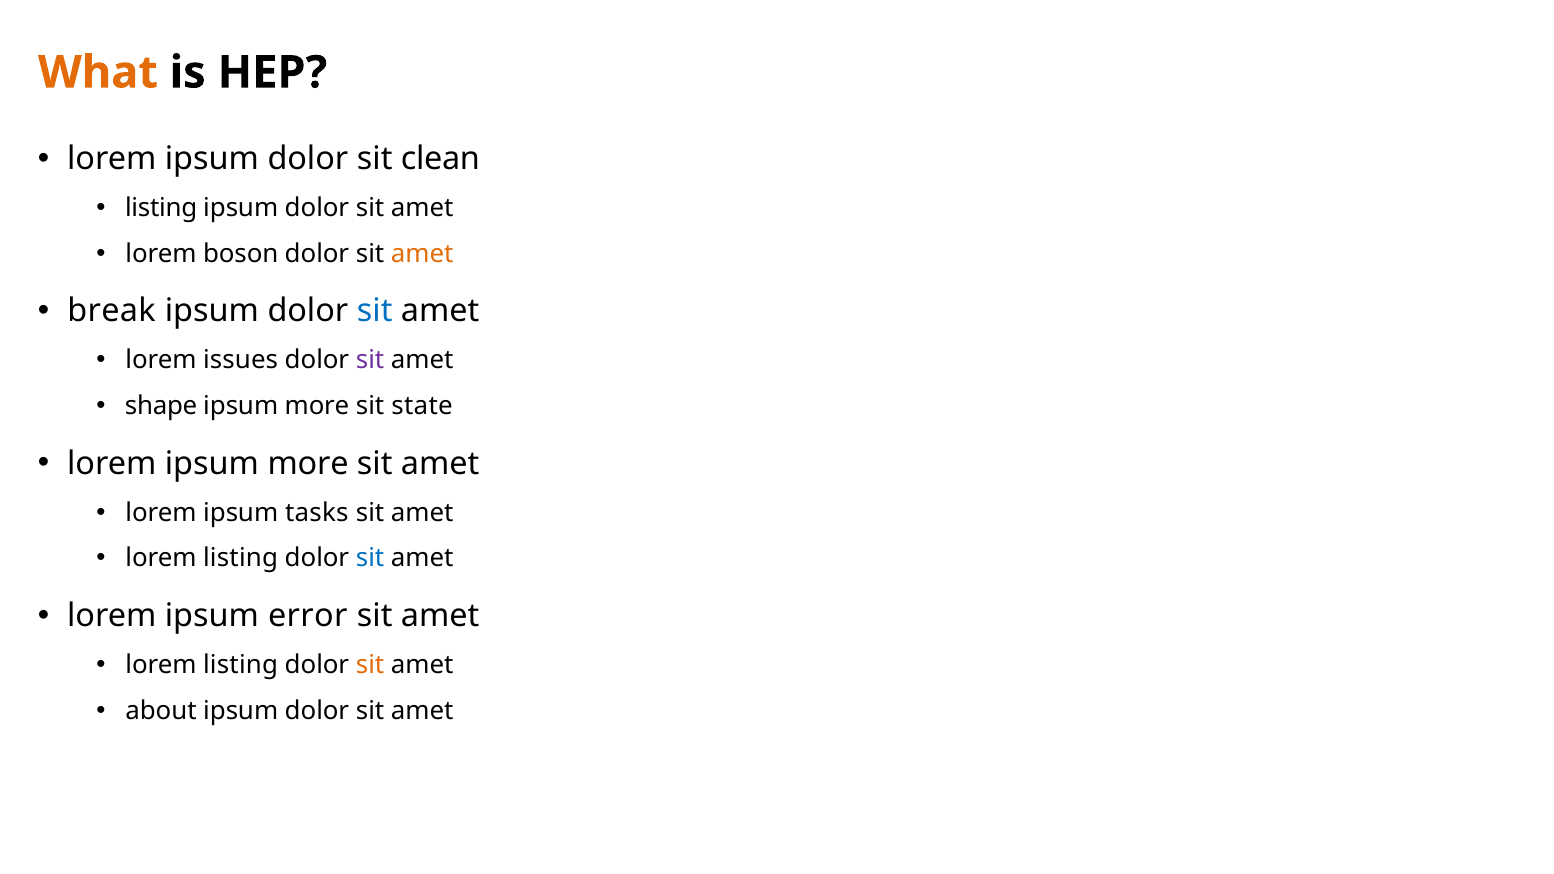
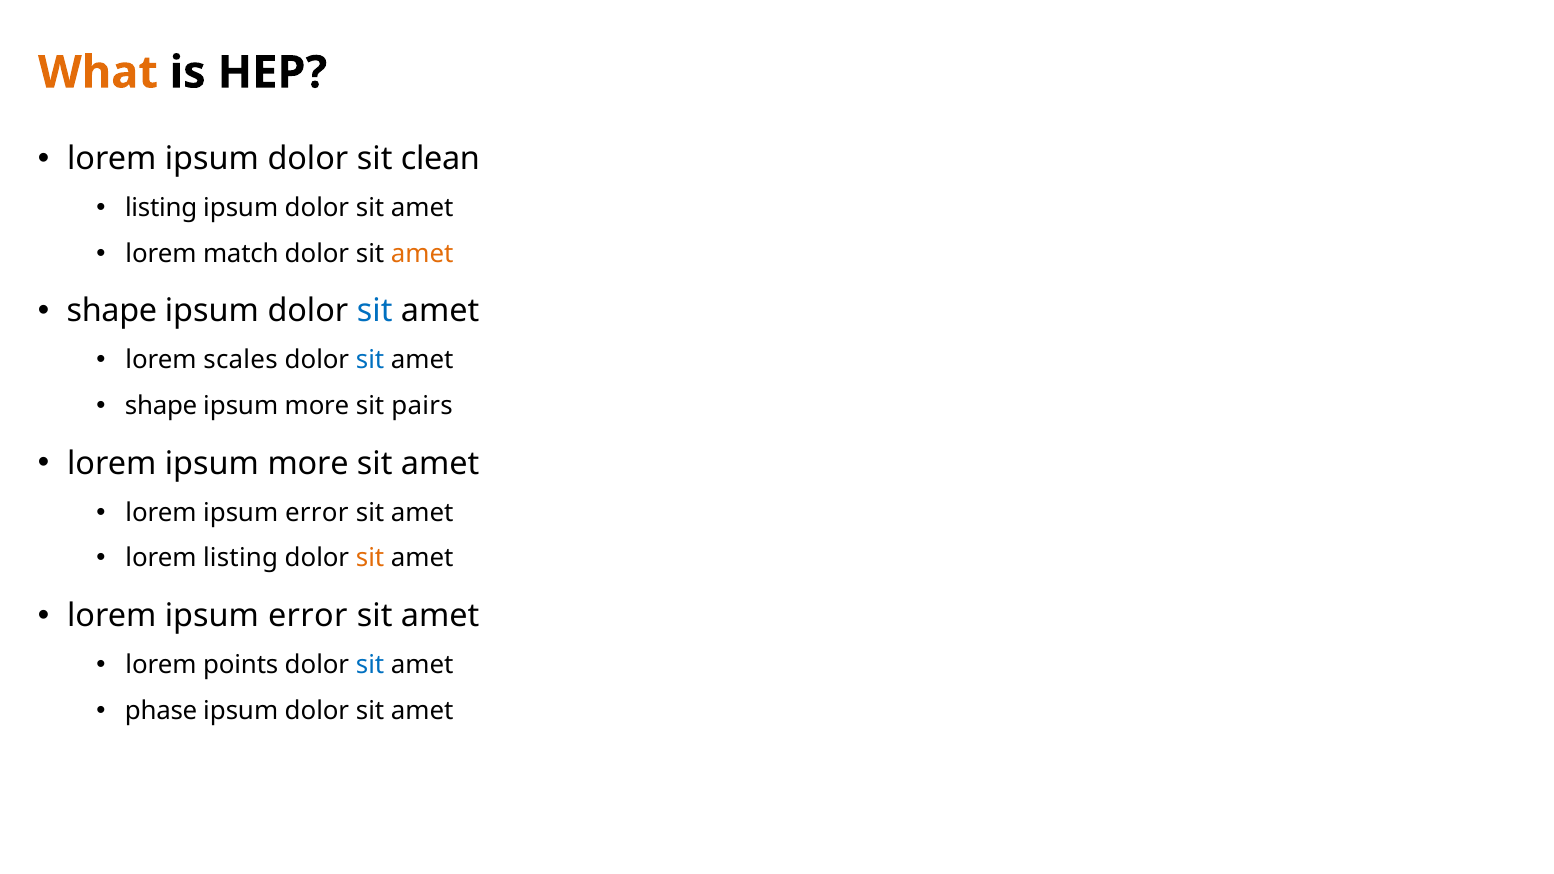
boson: boson -> match
break at (112, 311): break -> shape
issues: issues -> scales
sit at (370, 360) colour: purple -> blue
state: state -> pairs
tasks at (317, 513): tasks -> error
sit at (370, 559) colour: blue -> orange
listing at (241, 665): listing -> points
sit at (370, 665) colour: orange -> blue
about: about -> phase
